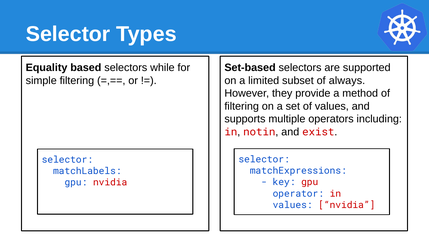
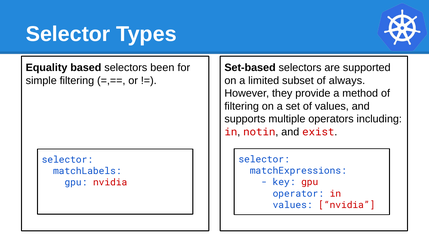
while: while -> been
